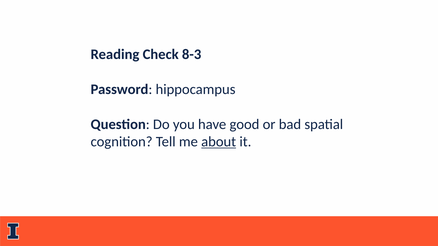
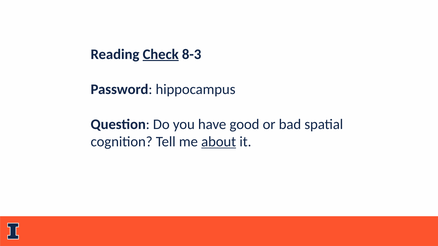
Check underline: none -> present
